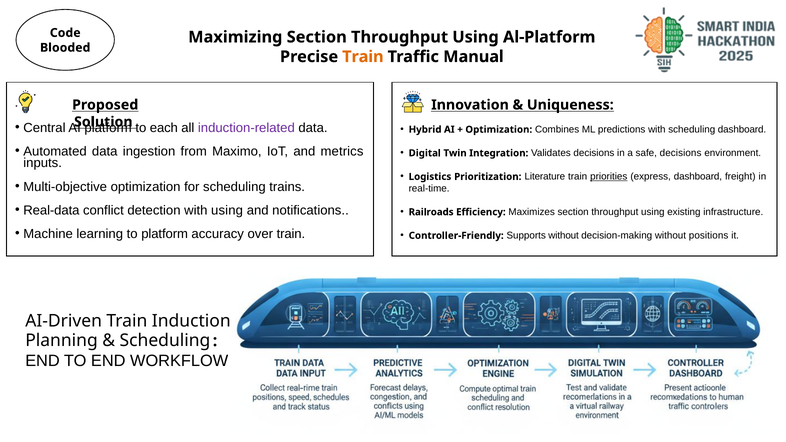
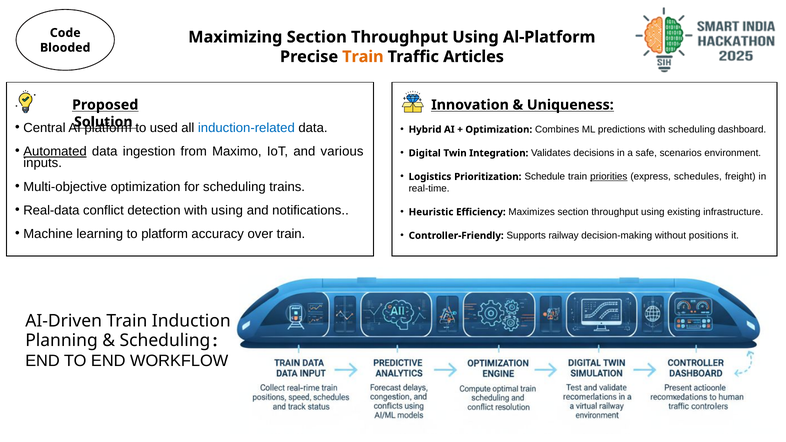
Manual: Manual -> Articles
each: each -> used
induction-related colour: purple -> blue
Automated underline: none -> present
metrics: metrics -> various
safe decisions: decisions -> scenarios
Literature: Literature -> Schedule
express dashboard: dashboard -> schedules
Railroads: Railroads -> Heuristic
Supports without: without -> railway
